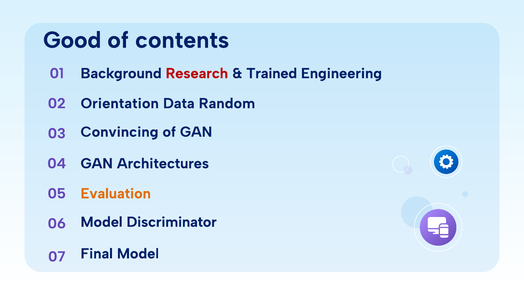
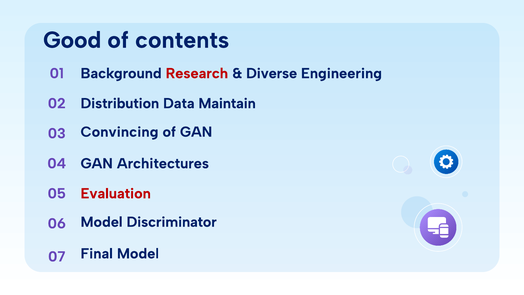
Trained: Trained -> Diverse
Orientation: Orientation -> Distribution
Random: Random -> Maintain
Evaluation colour: orange -> red
